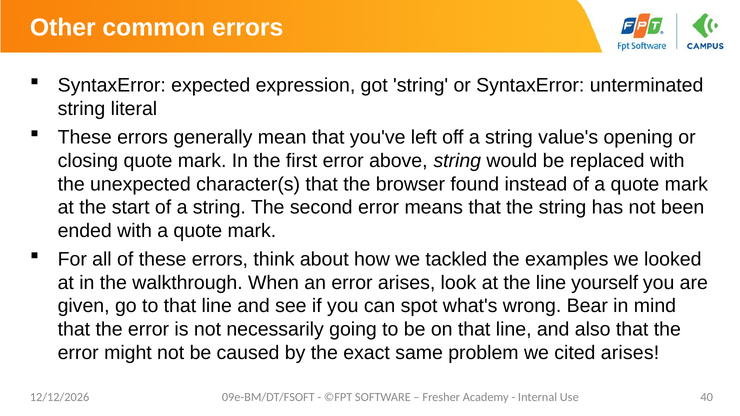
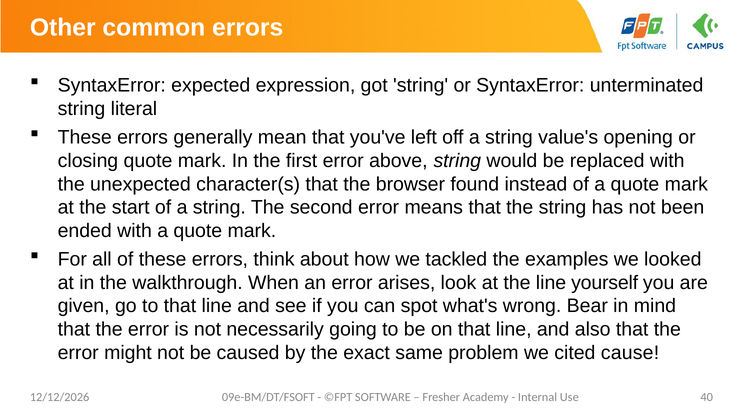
cited arises: arises -> cause
